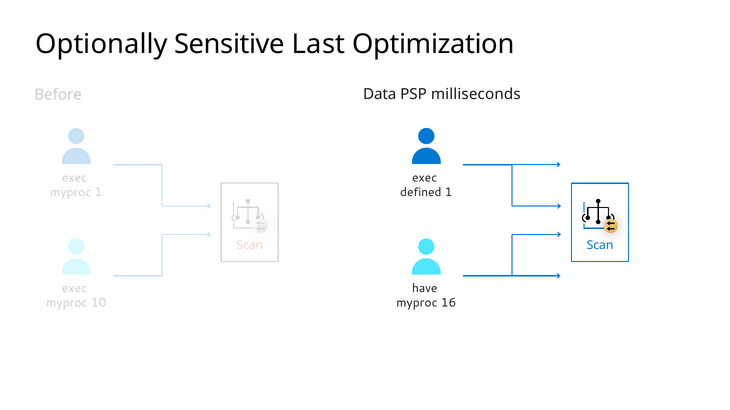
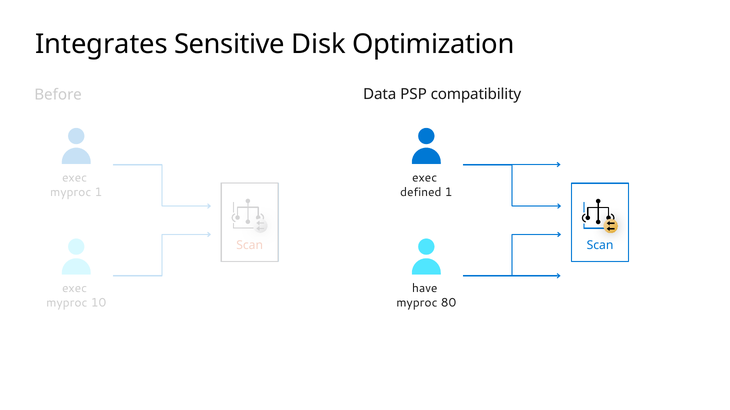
Optionally: Optionally -> Integrates
Last: Last -> Disk
milliseconds: milliseconds -> compatibility
16: 16 -> 80
